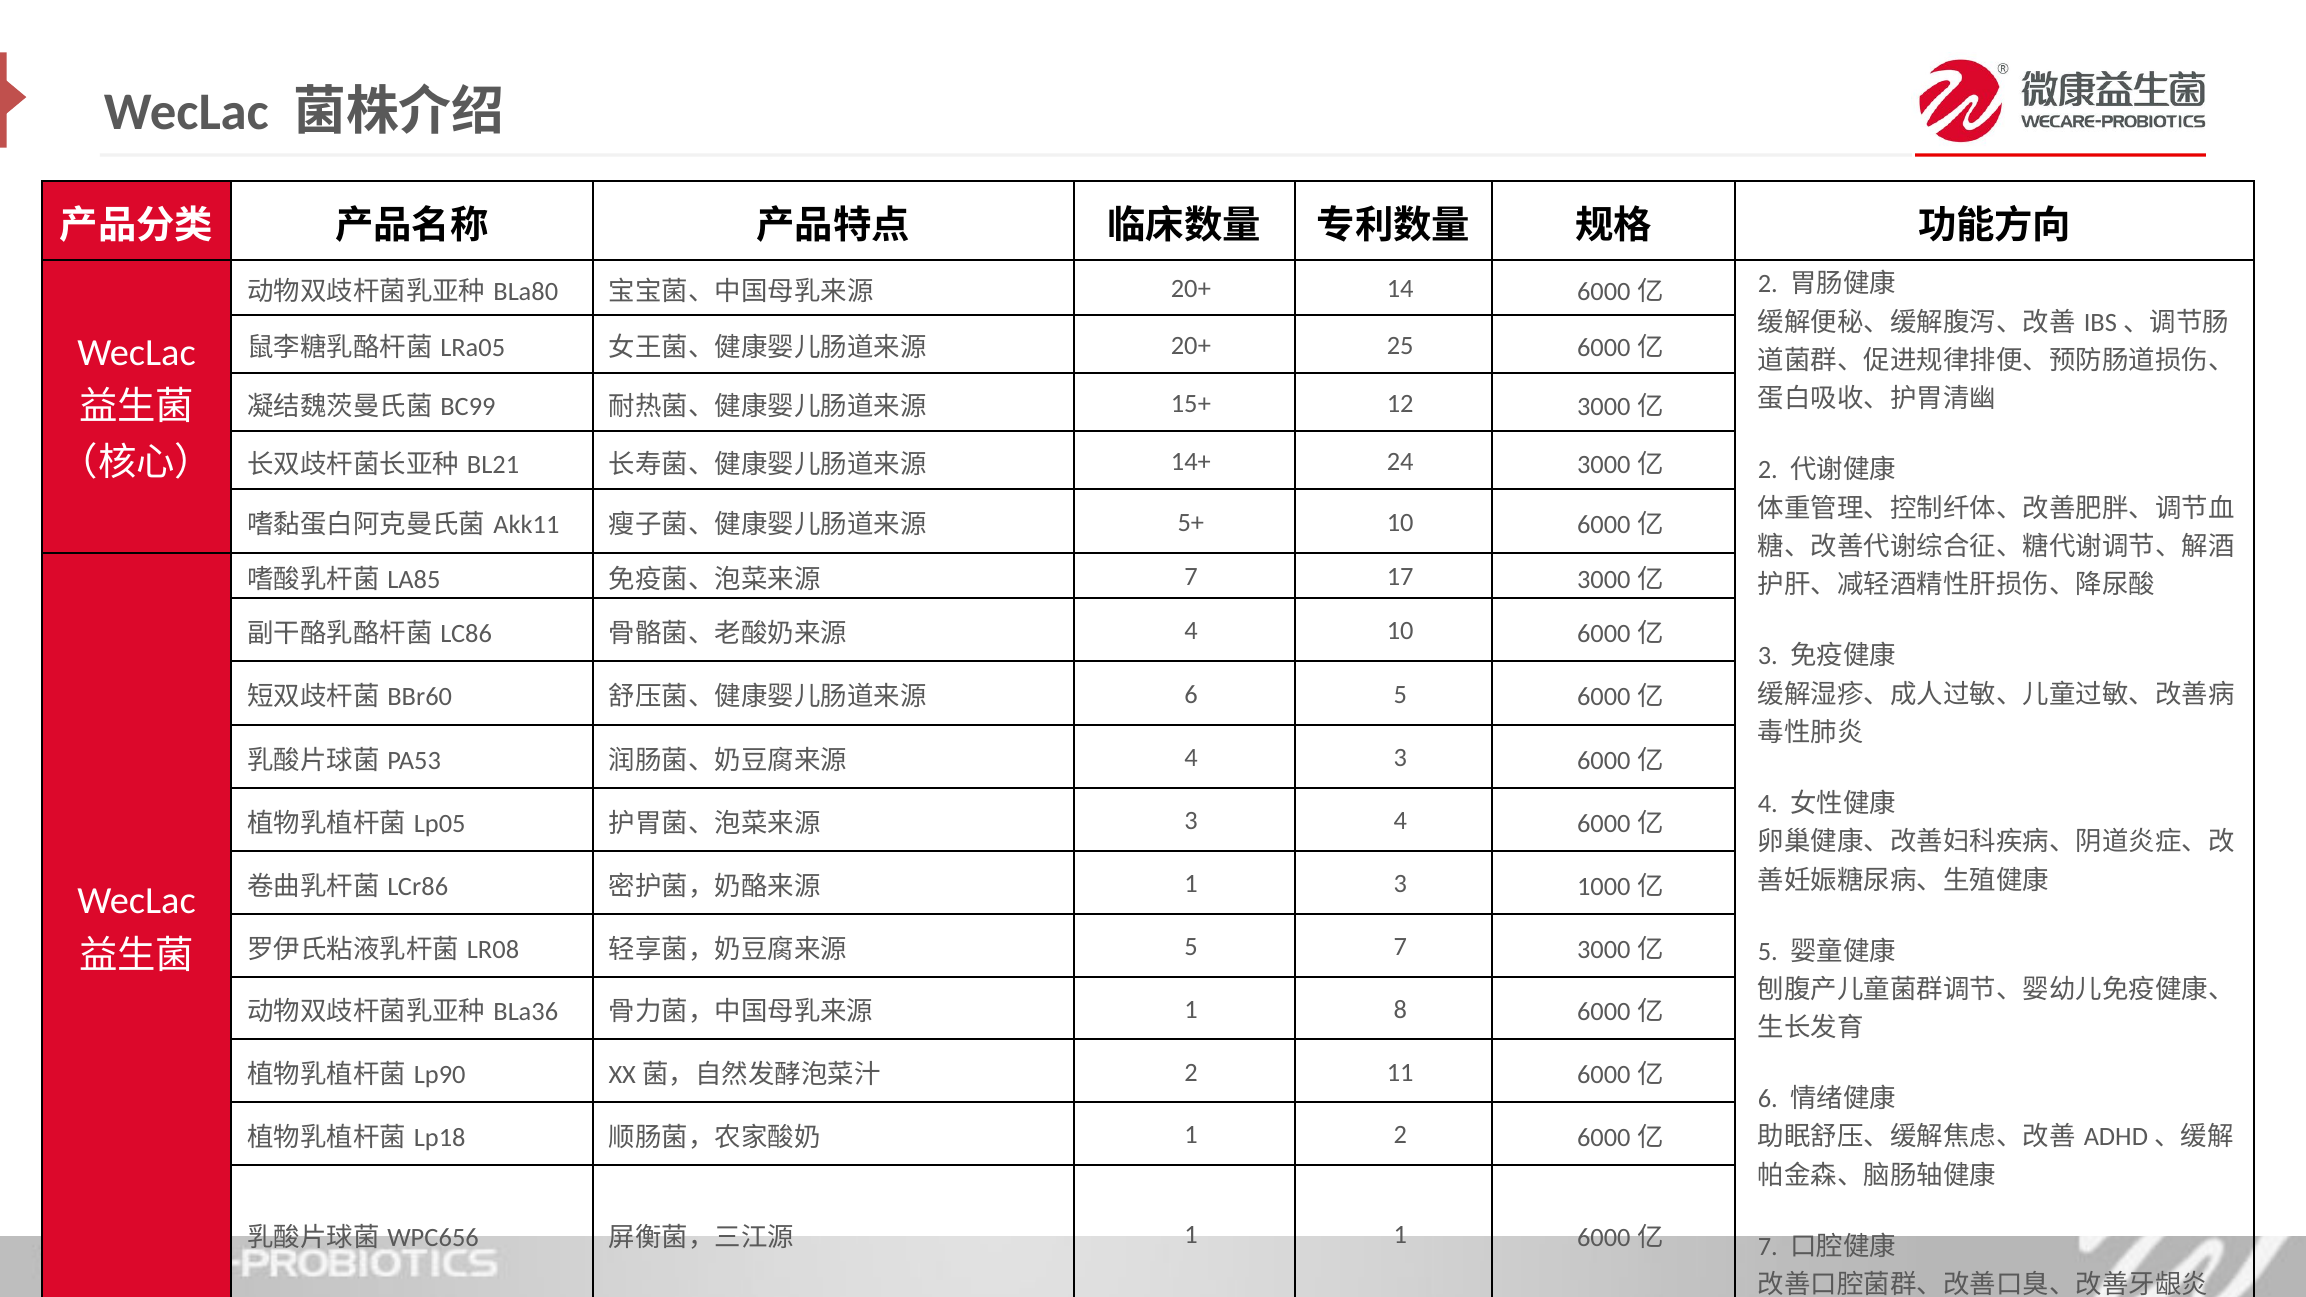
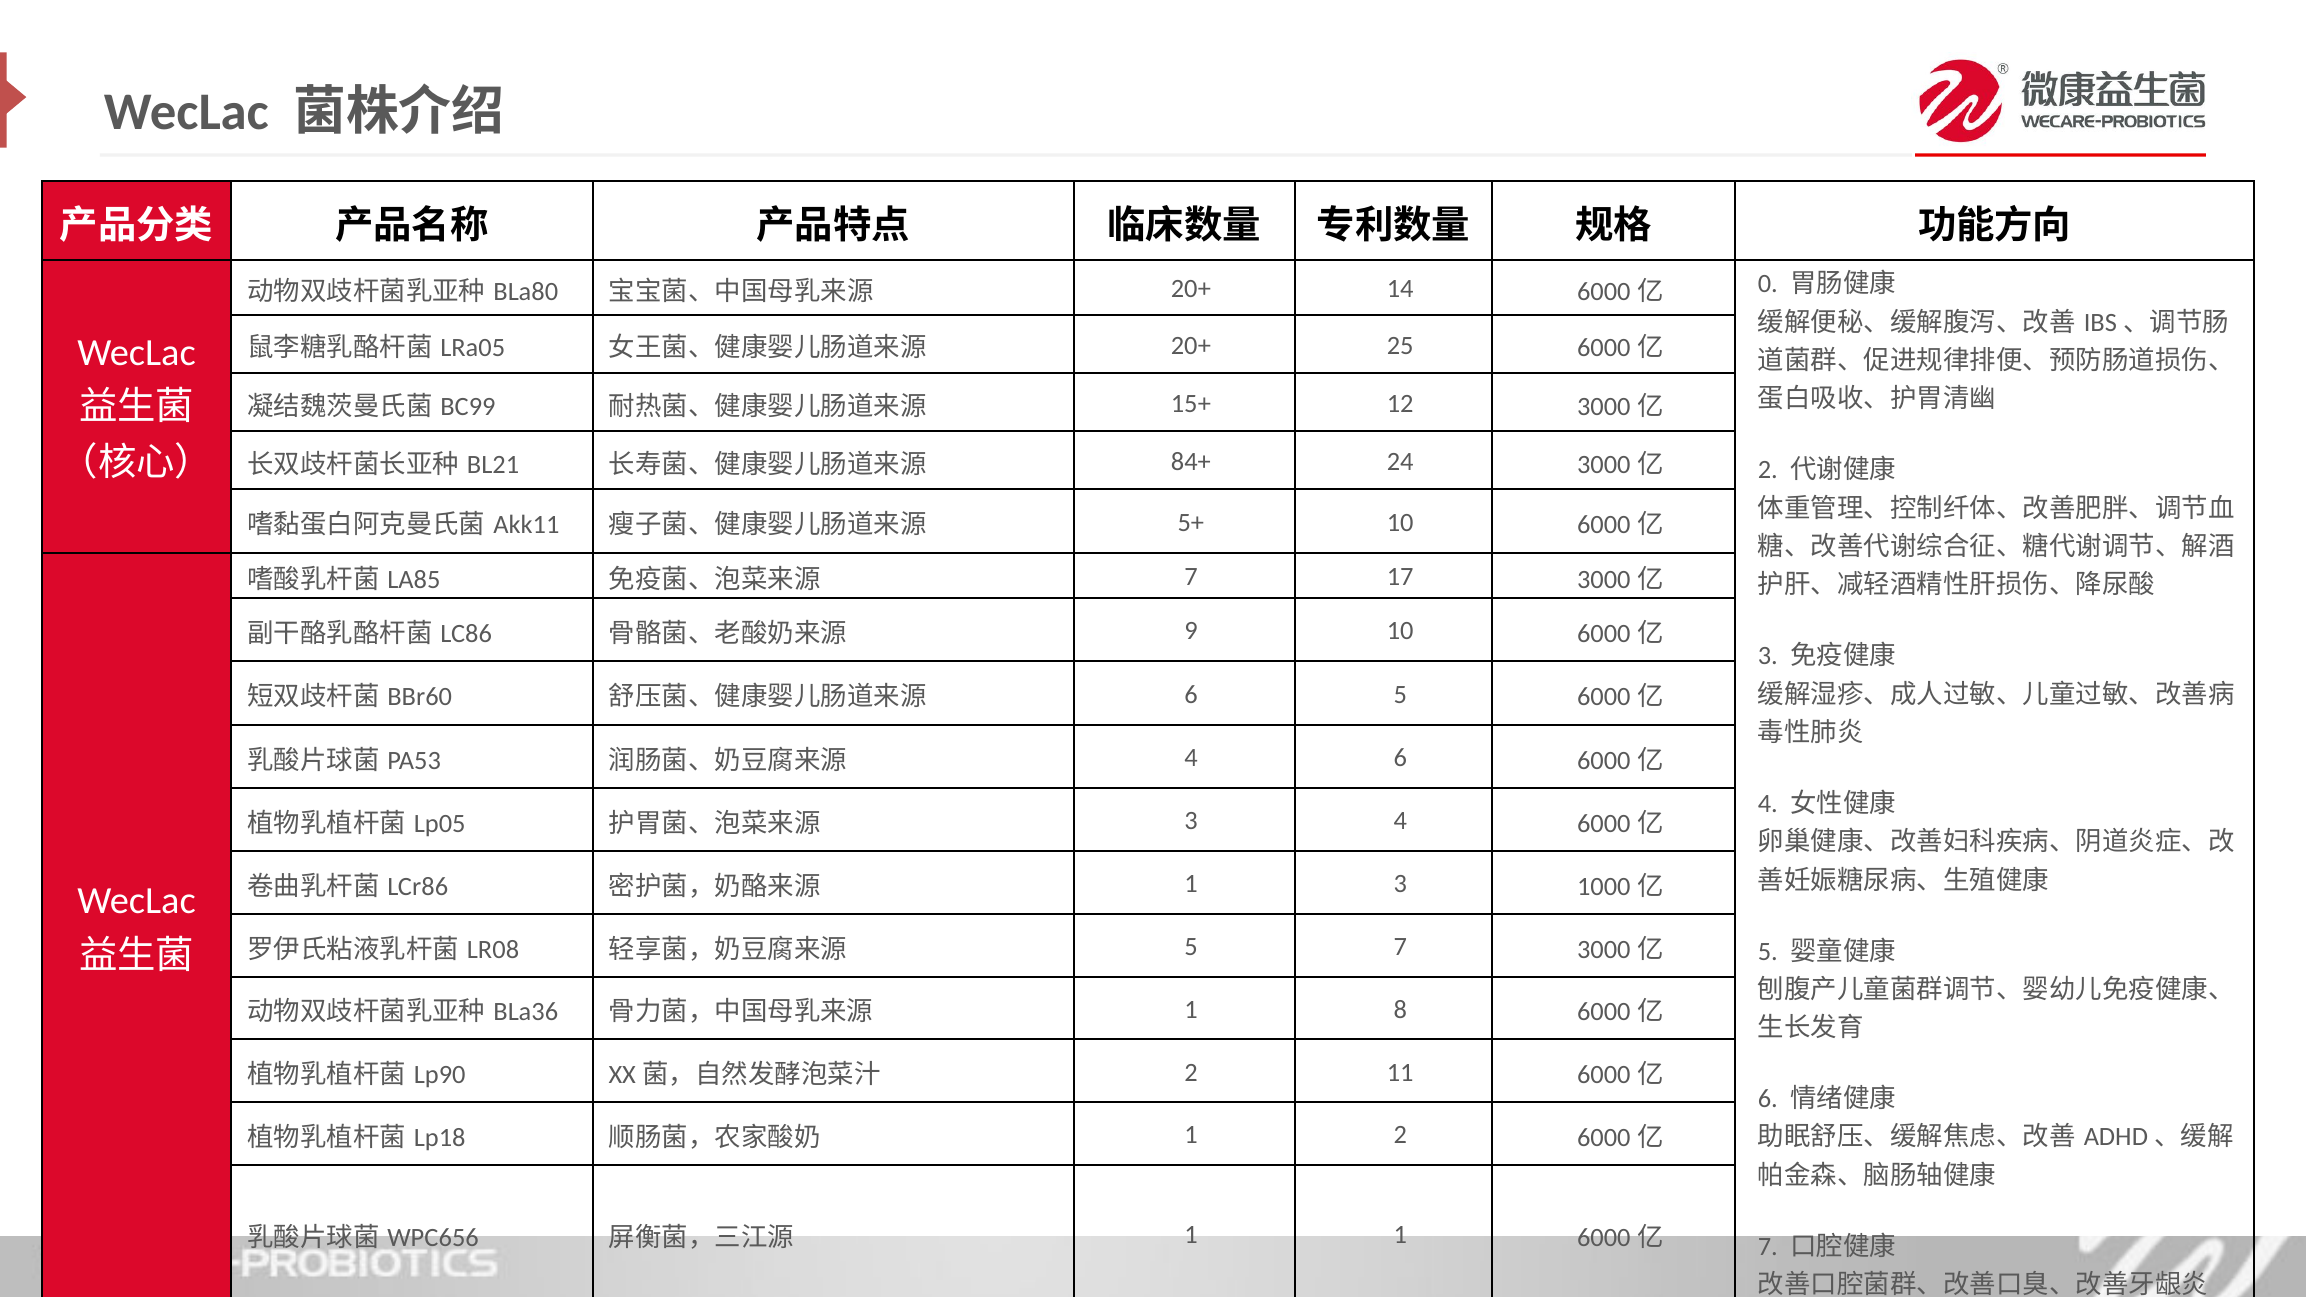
2 at (1768, 284): 2 -> 0
14+: 14+ -> 84+
4 at (1191, 631): 4 -> 9
4 3: 3 -> 6
